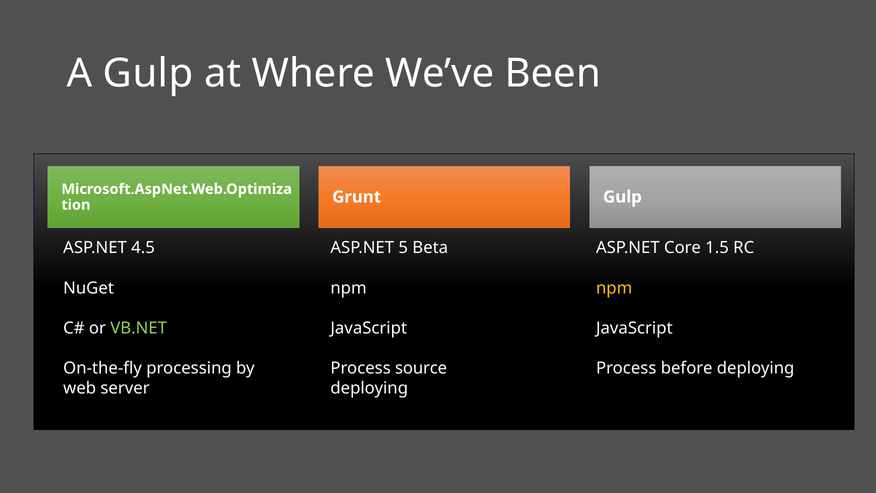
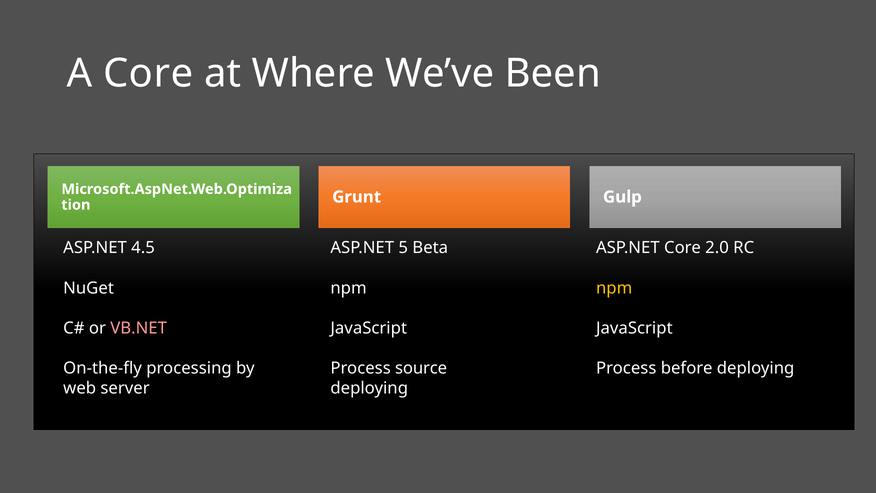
A Gulp: Gulp -> Core
1.5: 1.5 -> 2.0
VB.NET colour: light green -> pink
